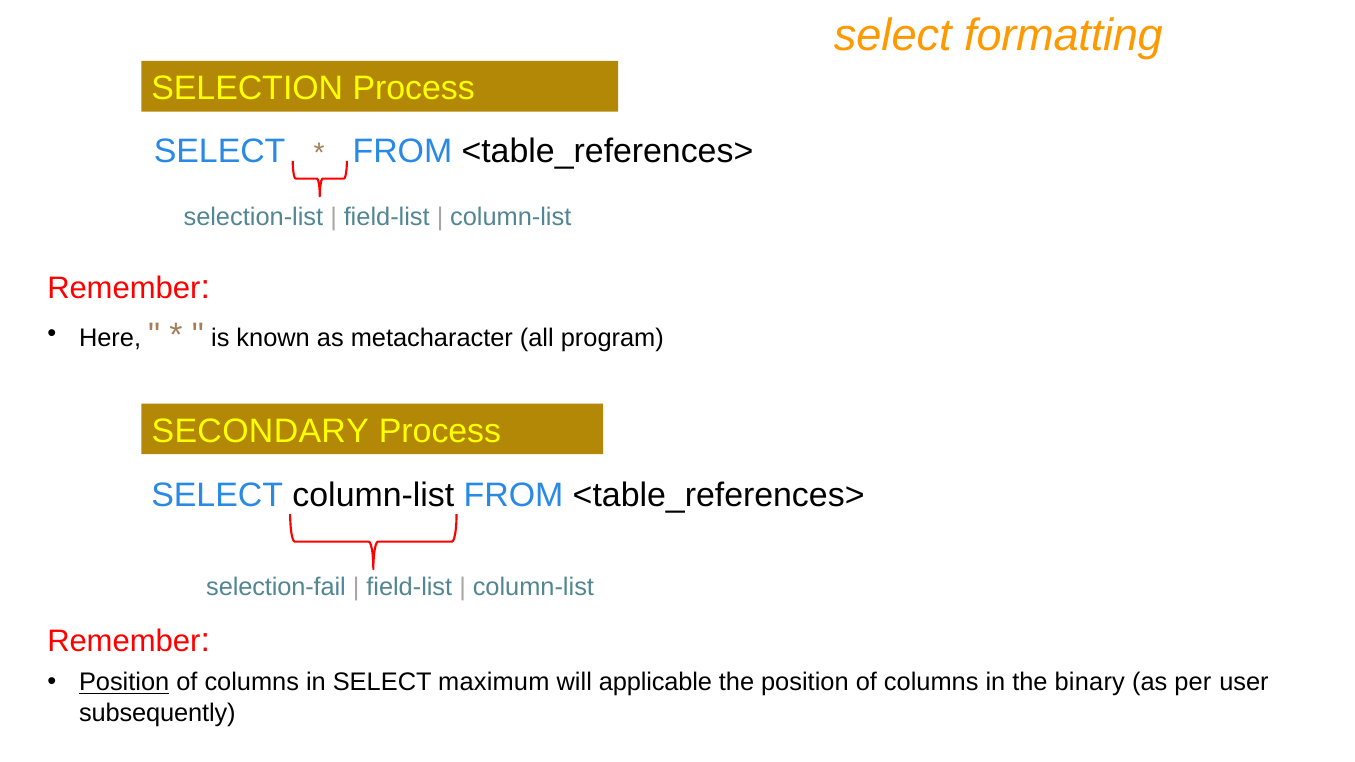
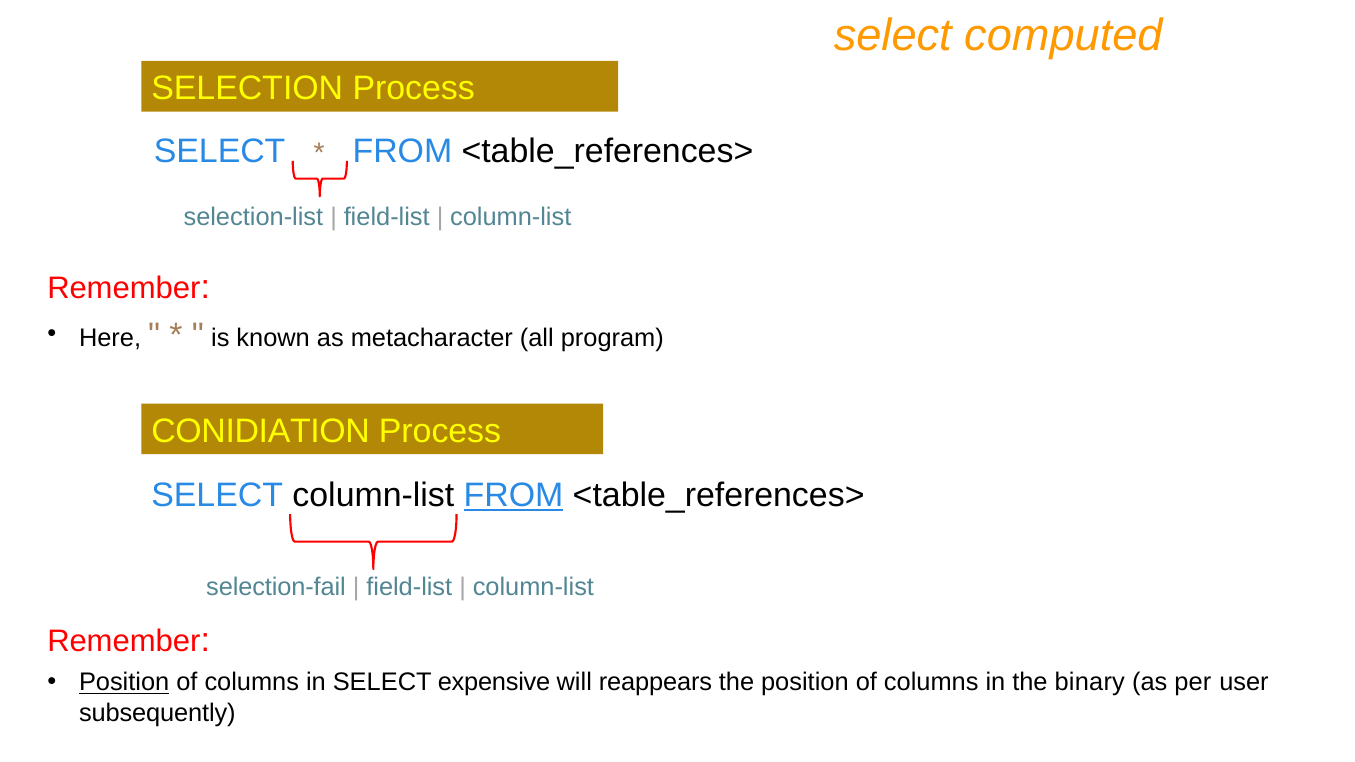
formatting: formatting -> computed
SECONDARY: SECONDARY -> CONIDIATION
FROM at (514, 495) underline: none -> present
maximum: maximum -> expensive
applicable: applicable -> reappears
